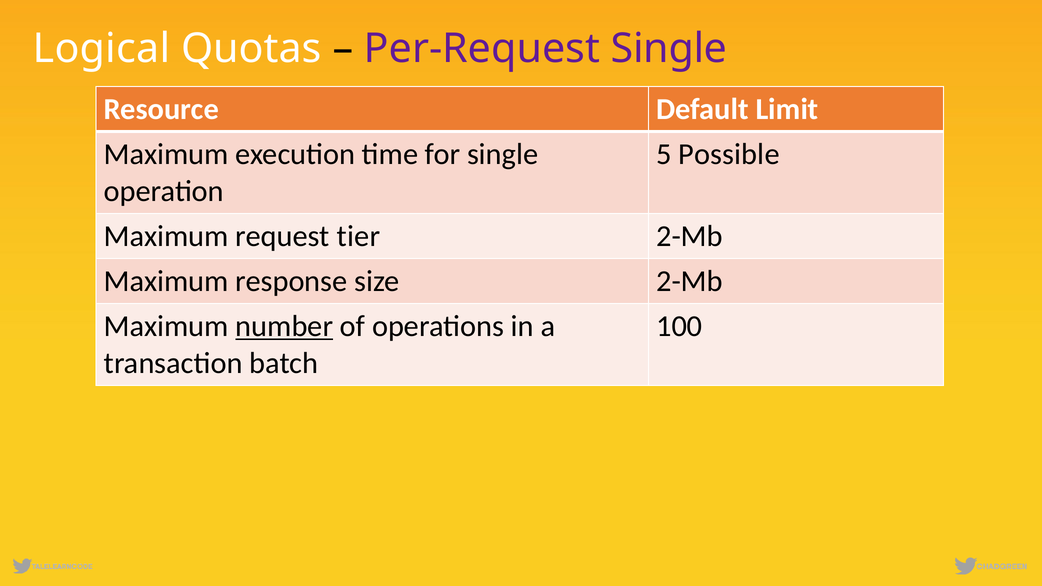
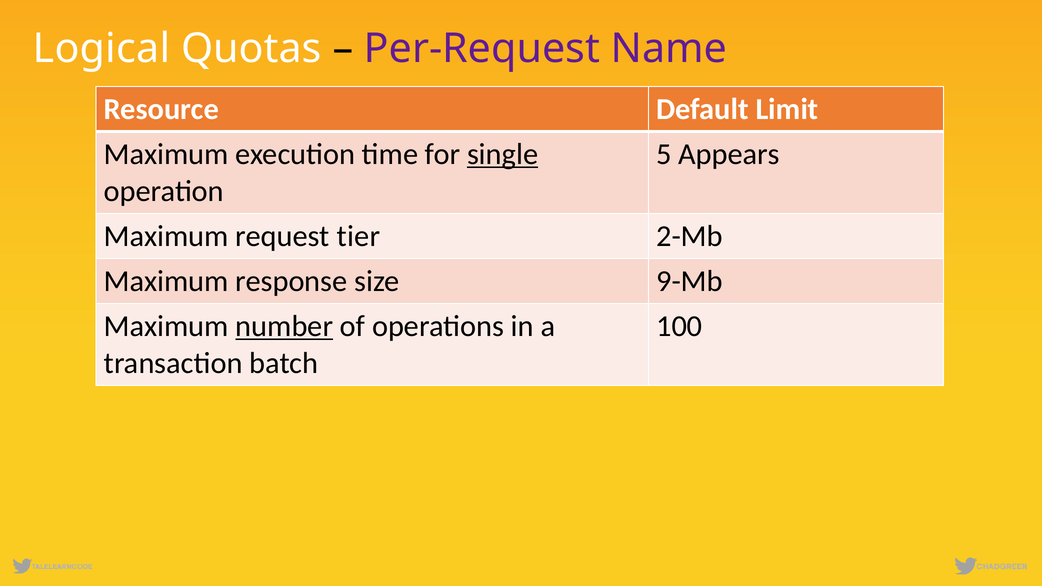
Per-Request Single: Single -> Name
single at (503, 154) underline: none -> present
Possible: Possible -> Appears
size 2-Mb: 2-Mb -> 9-Mb
